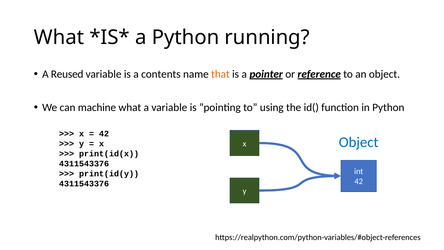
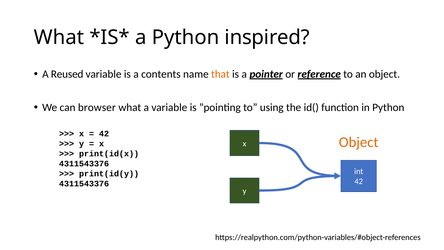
running: running -> inspired
machine: machine -> browser
Object at (359, 142) colour: blue -> orange
